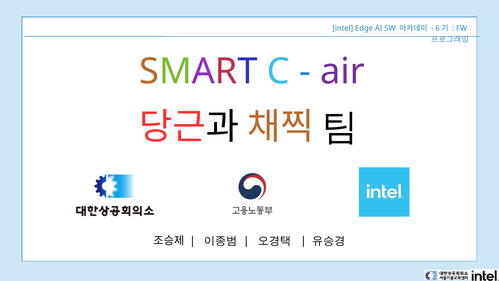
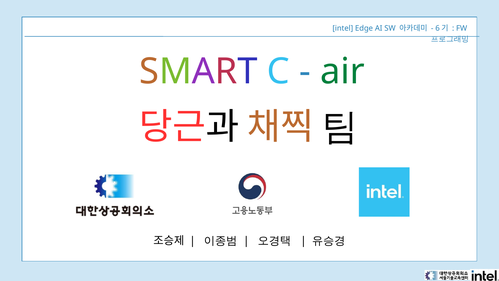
air colour: purple -> green
